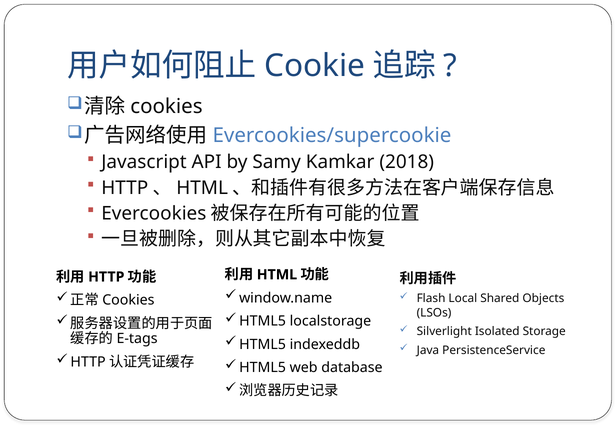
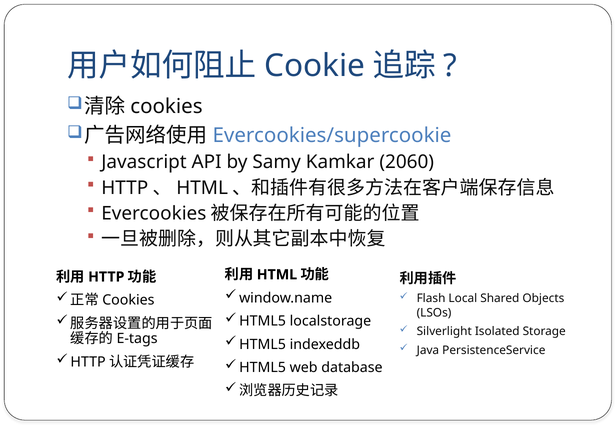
2018: 2018 -> 2060
